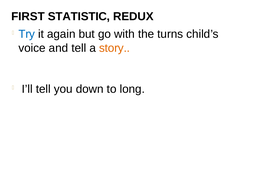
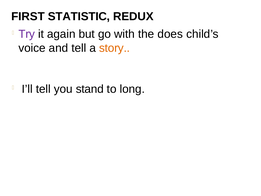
Try colour: blue -> purple
turns: turns -> does
down: down -> stand
